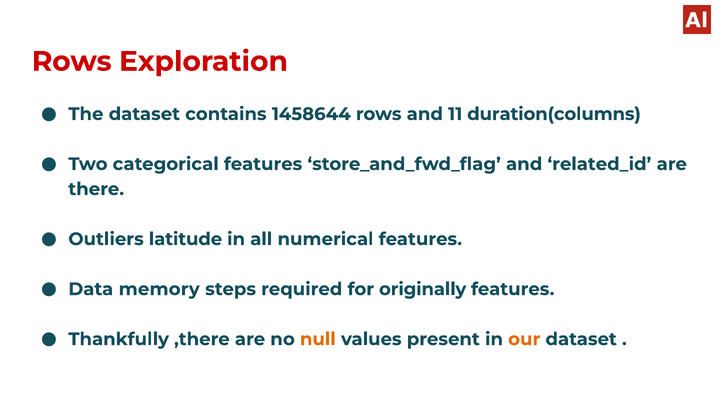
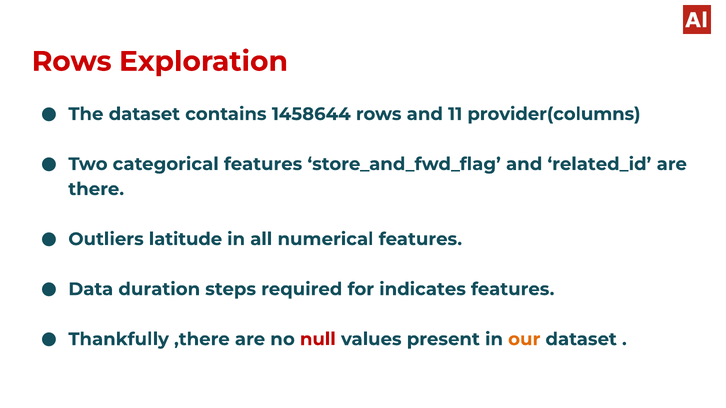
duration(columns: duration(columns -> provider(columns
memory: memory -> duration
originally: originally -> indicates
null colour: orange -> red
